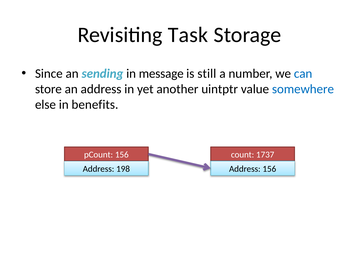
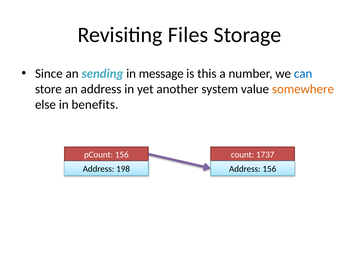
Task: Task -> Files
still: still -> this
uintptr: uintptr -> system
somewhere colour: blue -> orange
